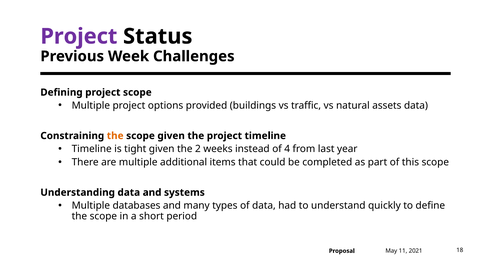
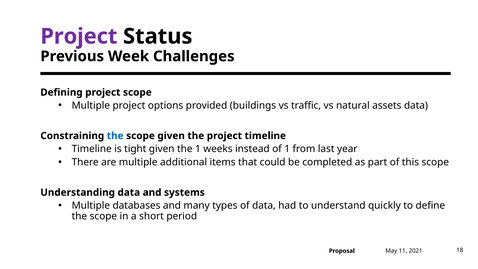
the at (115, 136) colour: orange -> blue
the 2: 2 -> 1
of 4: 4 -> 1
